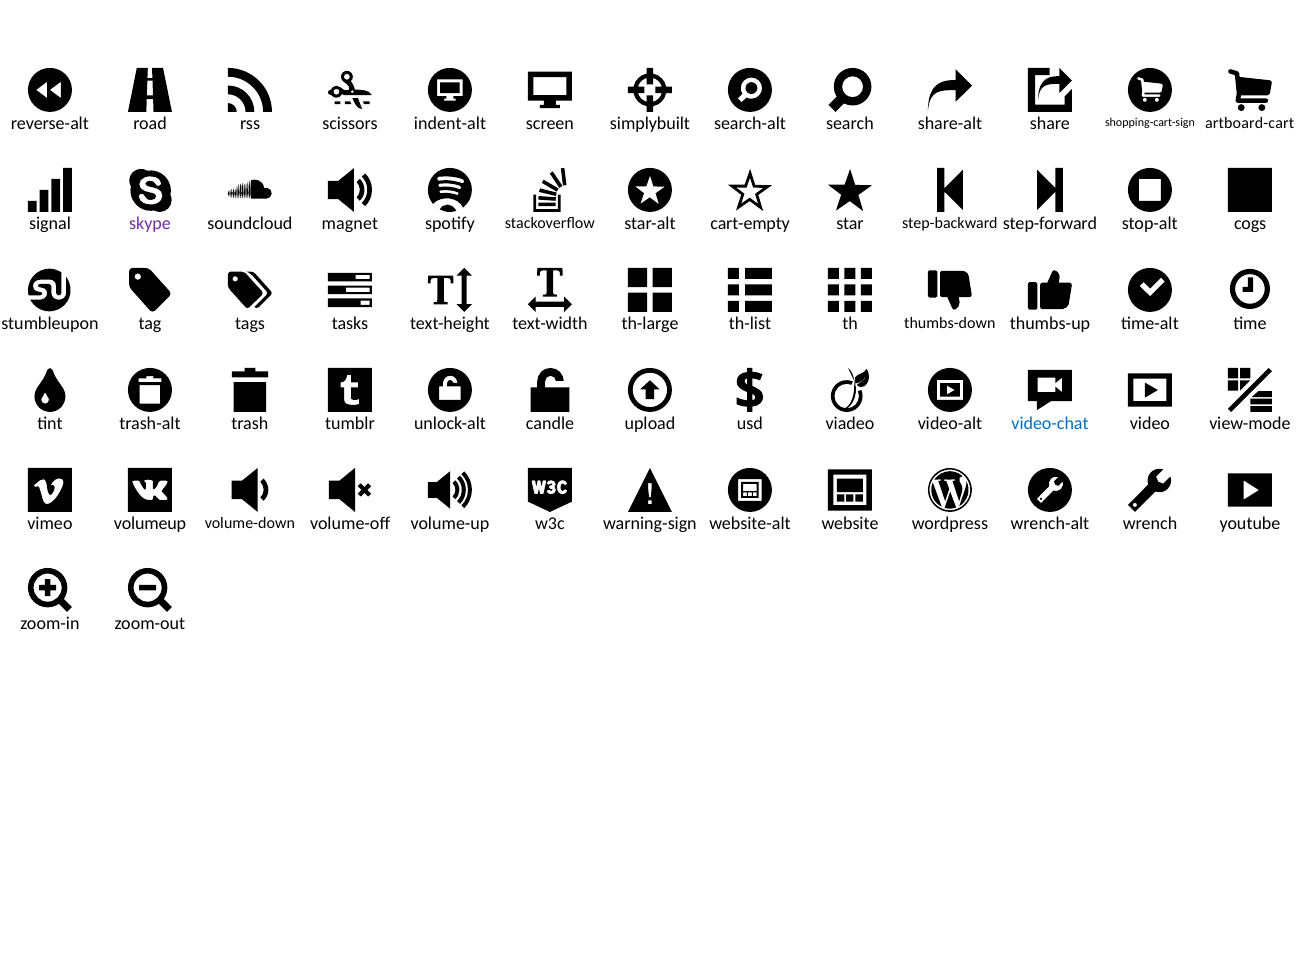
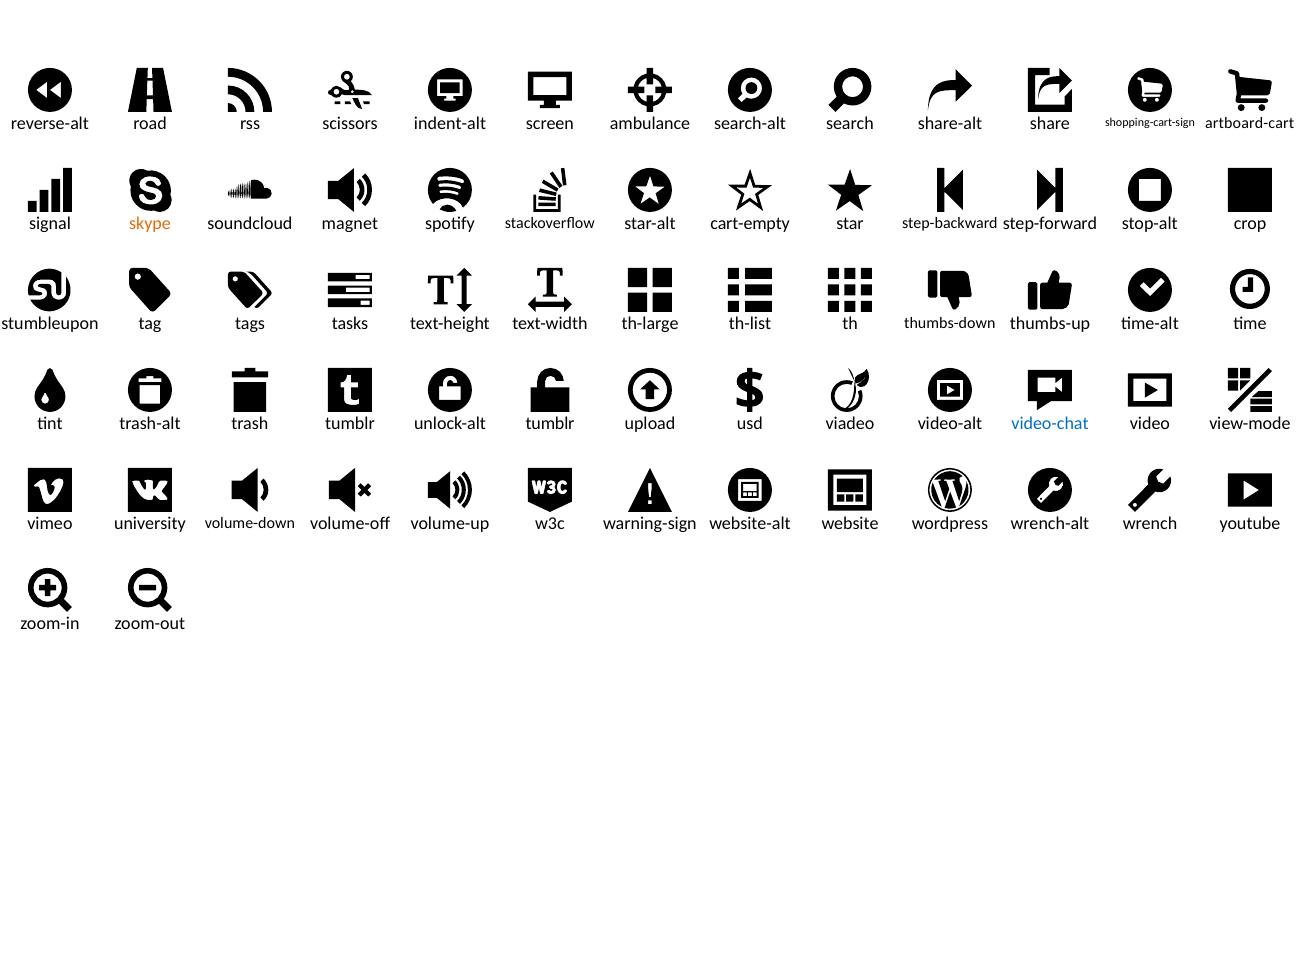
simplybuilt: simplybuilt -> ambulance
skype colour: purple -> orange
cogs: cogs -> crop
unlock-alt candle: candle -> tumblr
volumeup: volumeup -> university
